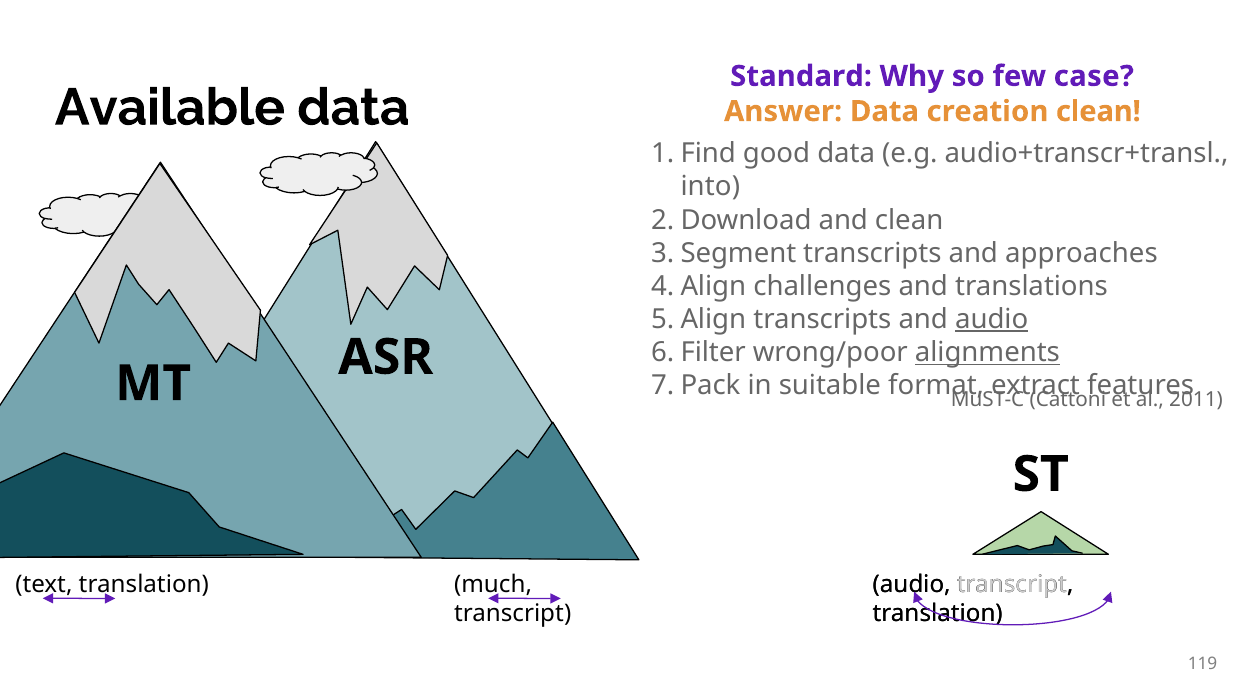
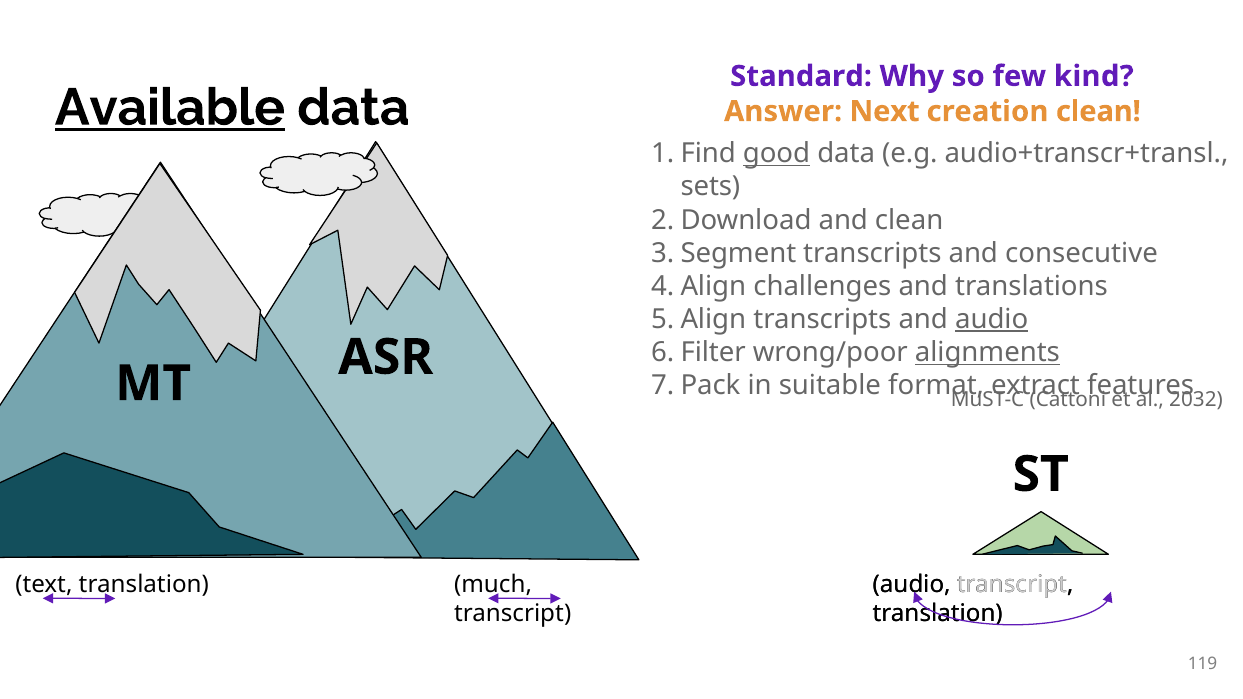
case: case -> kind
Available underline: none -> present
Answer Data: Data -> Next
good underline: none -> present
into: into -> sets
approaches: approaches -> consecutive
2011: 2011 -> 2032
